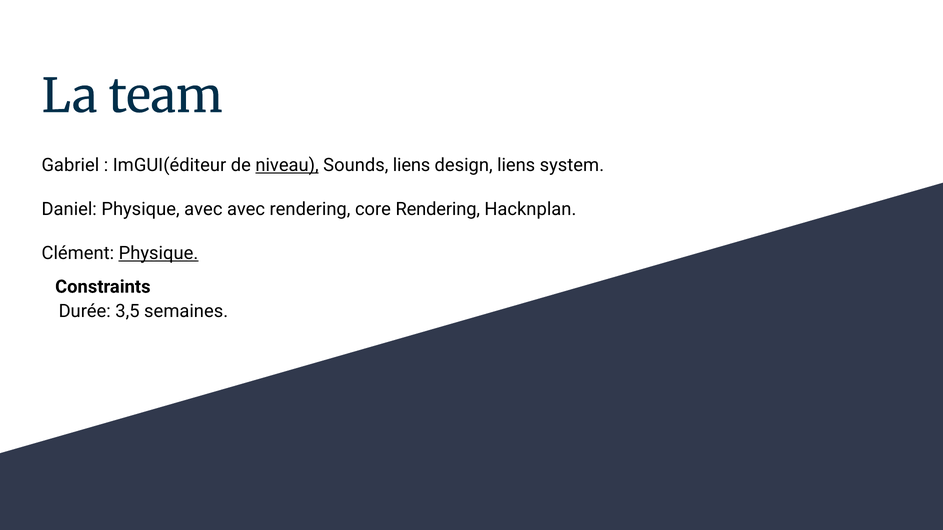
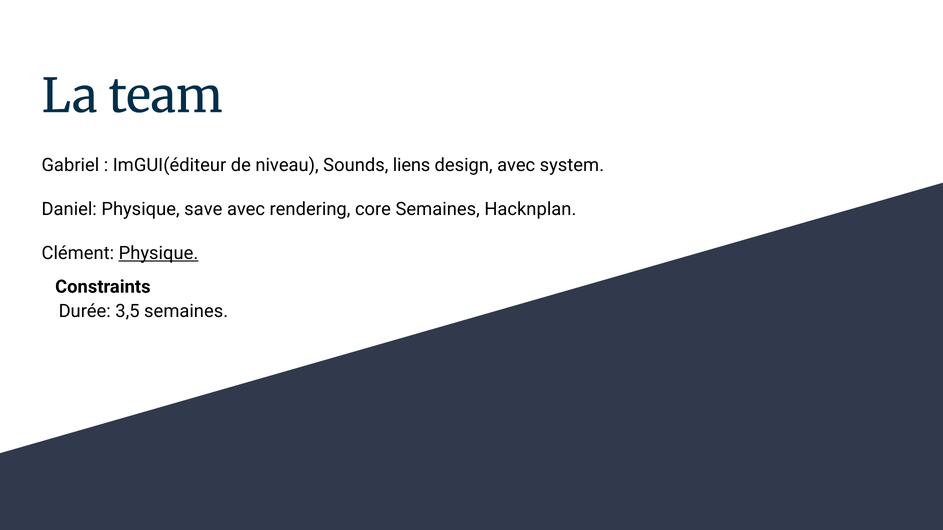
niveau underline: present -> none
design liens: liens -> avec
Physique avec: avec -> save
core Rendering: Rendering -> Semaines
